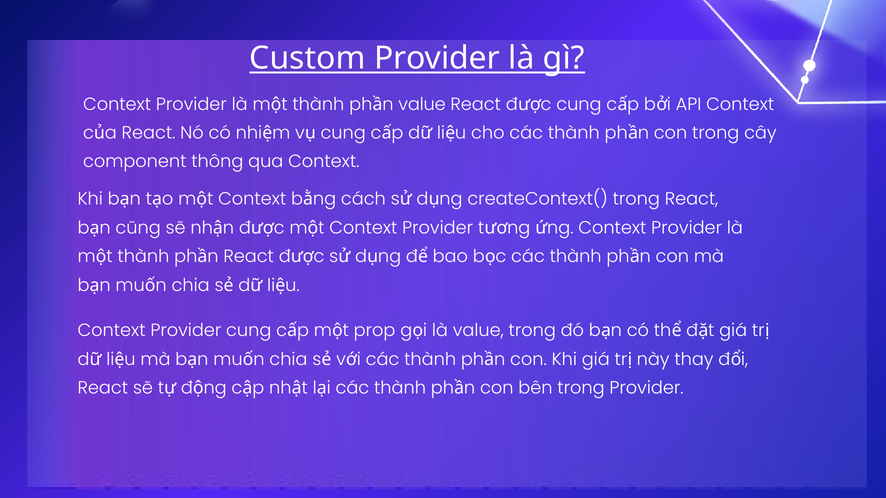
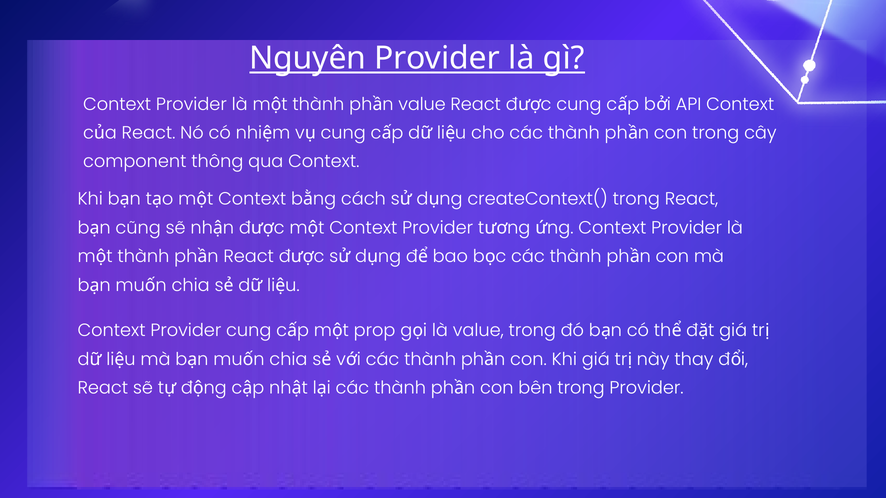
Custom: Custom -> Nguyên
